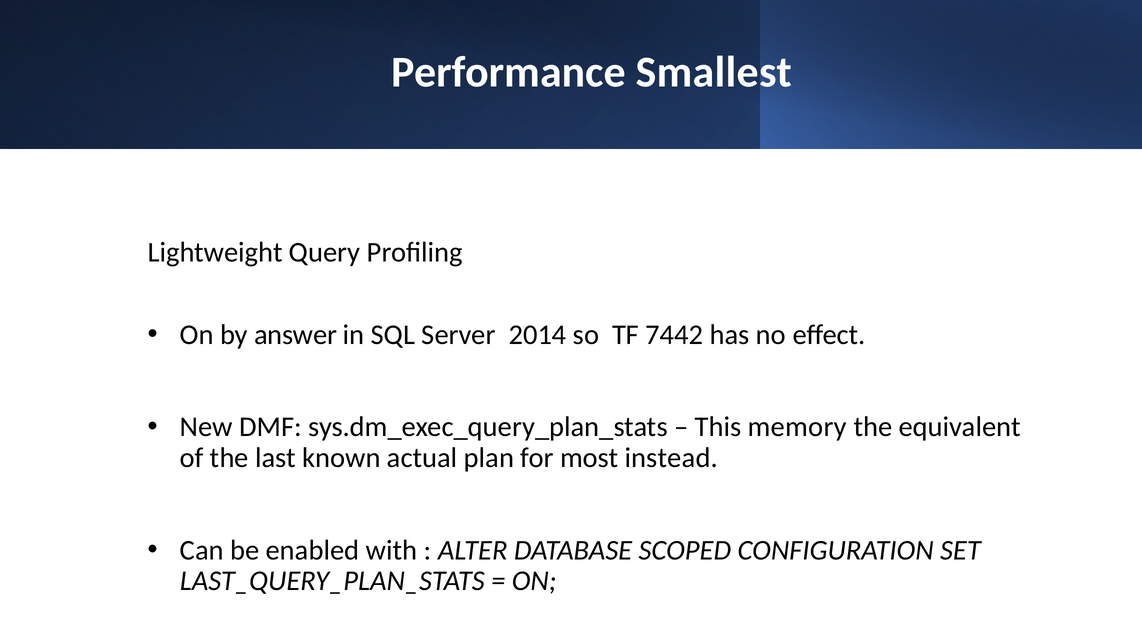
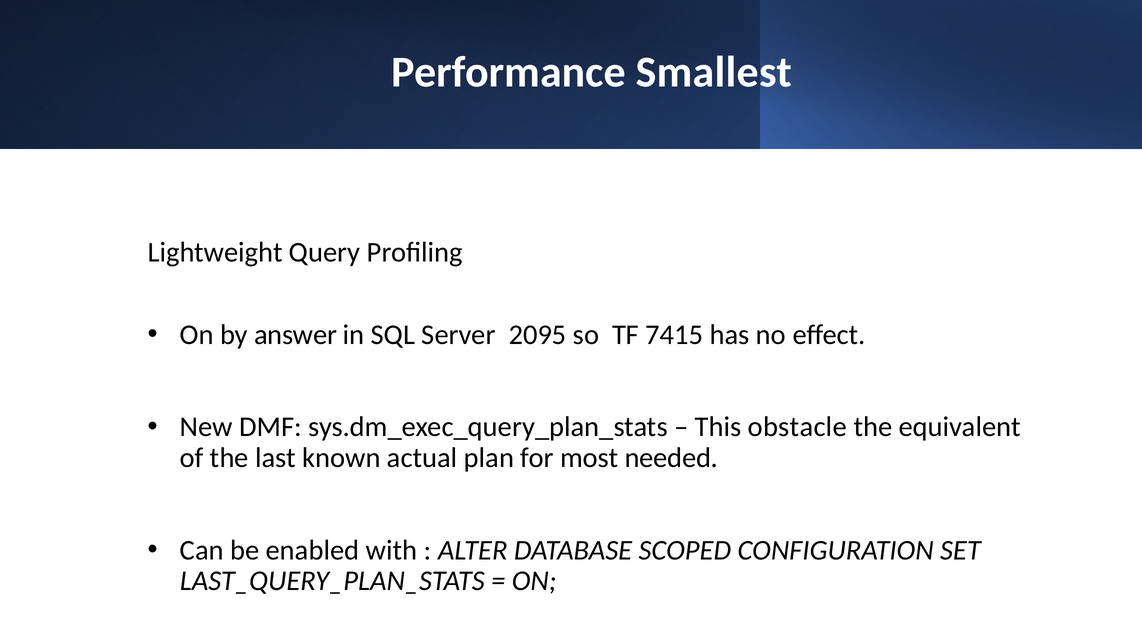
2014: 2014 -> 2095
7442: 7442 -> 7415
memory: memory -> obstacle
instead: instead -> needed
